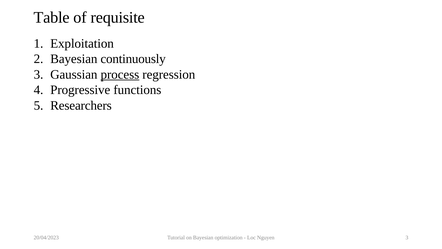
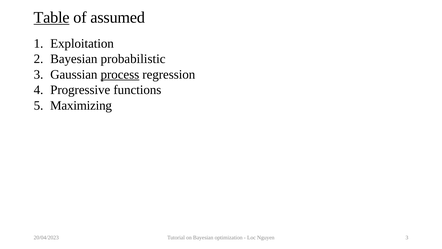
Table underline: none -> present
requisite: requisite -> assumed
continuously: continuously -> probabilistic
Researchers: Researchers -> Maximizing
